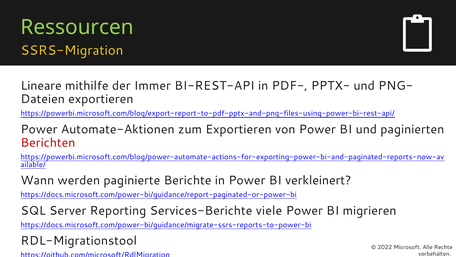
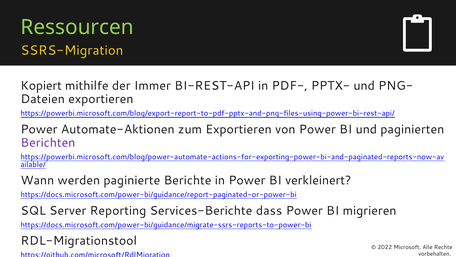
Lineare: Lineare -> Kopiert
Berichten colour: red -> purple
viele: viele -> dass
